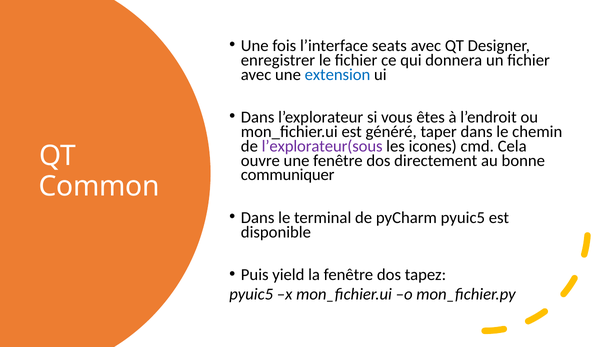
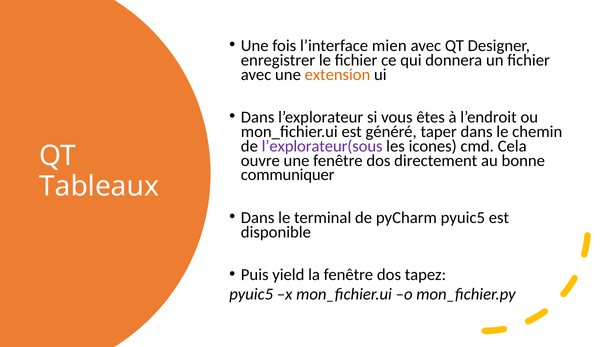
seats: seats -> mien
extension colour: blue -> orange
Common: Common -> Tableaux
